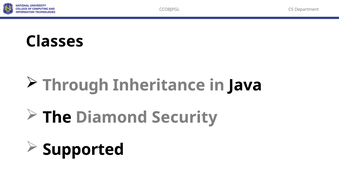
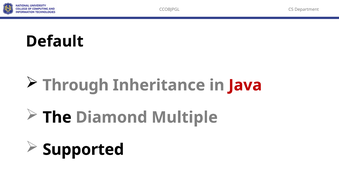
Classes: Classes -> Default
Java colour: black -> red
Security: Security -> Multiple
